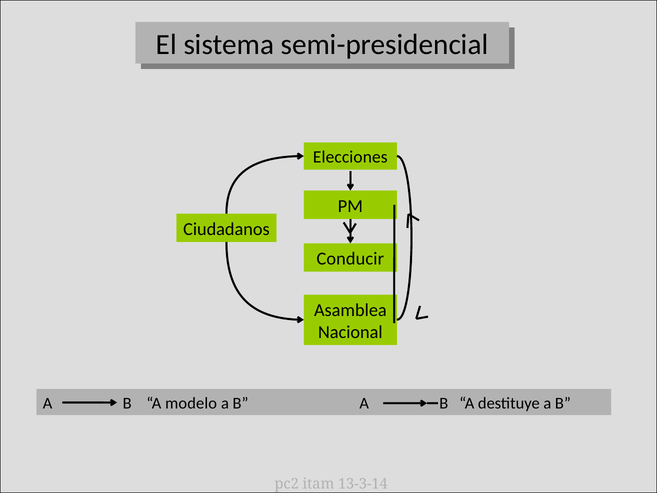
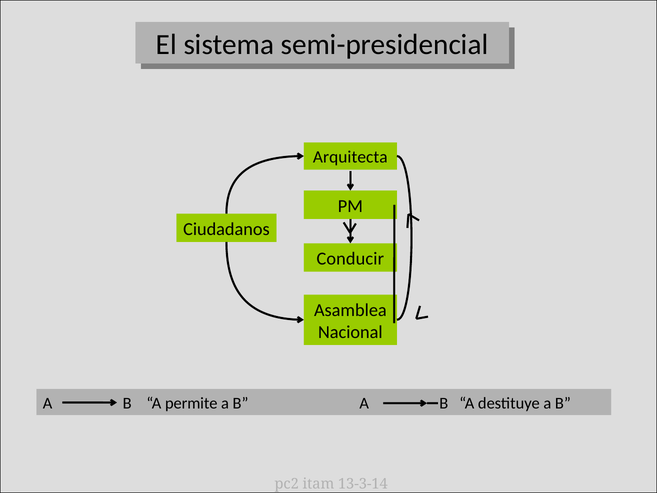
Elecciones: Elecciones -> Arquitecta
modelo: modelo -> permite
